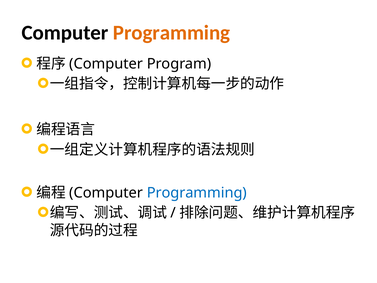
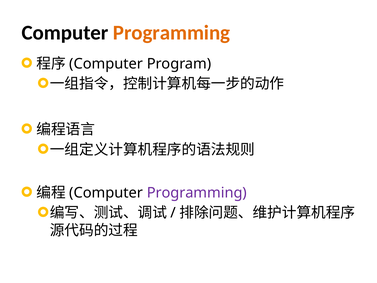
Programming at (197, 193) colour: blue -> purple
